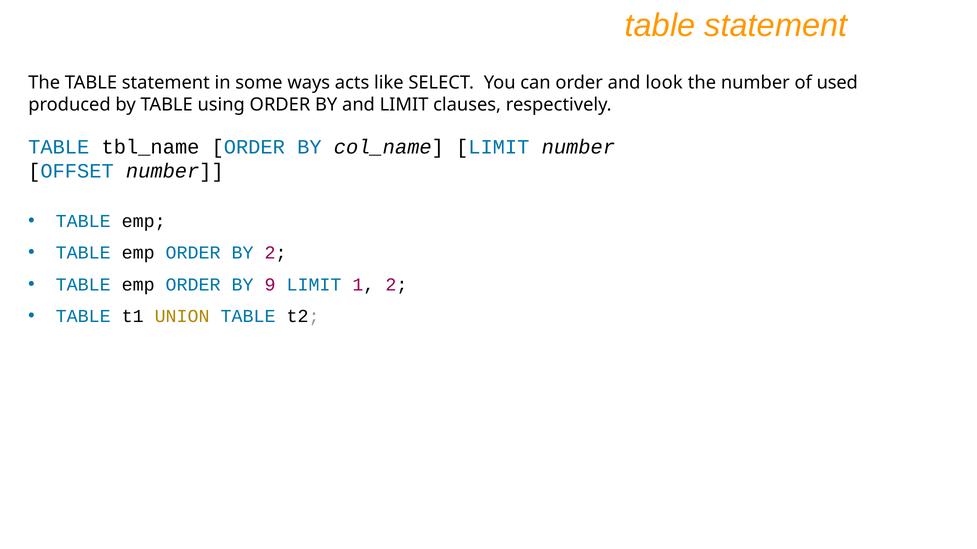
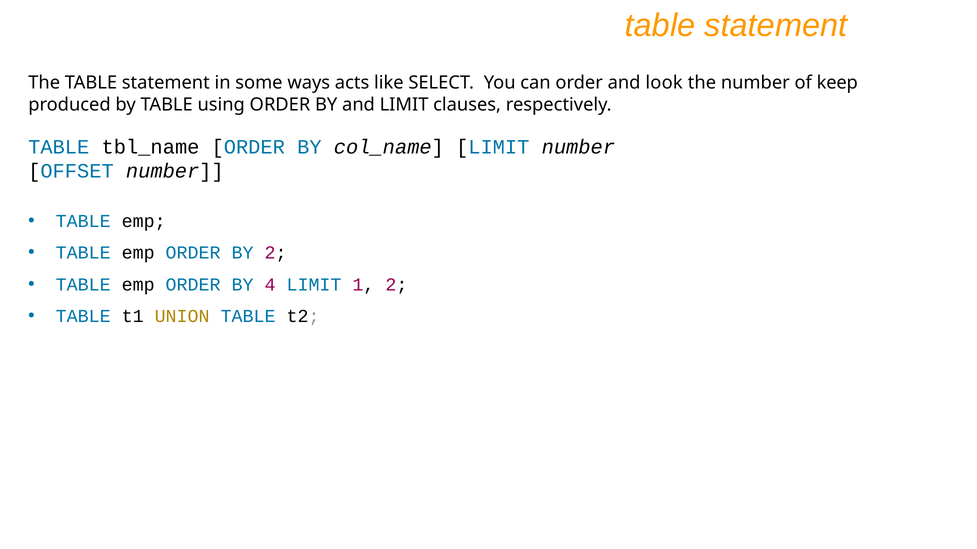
used: used -> keep
9: 9 -> 4
